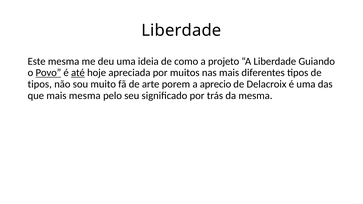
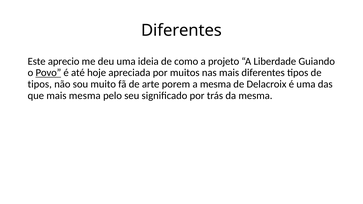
Liberdade at (181, 30): Liberdade -> Diferentes
Este mesma: mesma -> aprecio
até underline: present -> none
a aprecio: aprecio -> mesma
